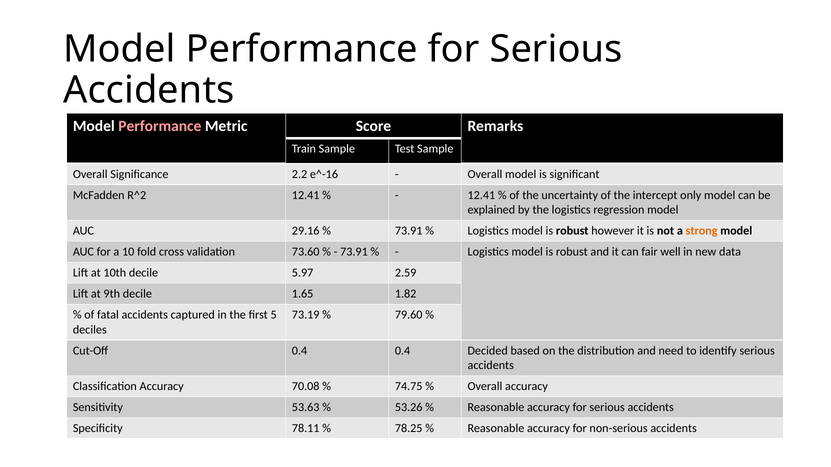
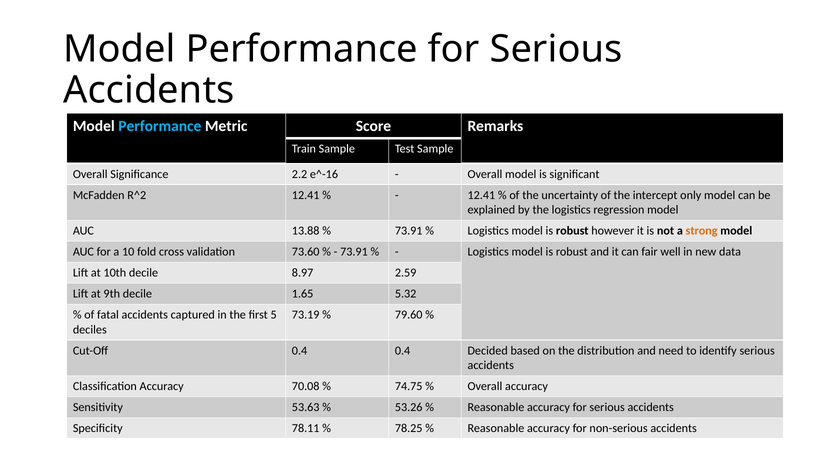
Performance at (160, 126) colour: pink -> light blue
29.16: 29.16 -> 13.88
5.97: 5.97 -> 8.97
1.82: 1.82 -> 5.32
